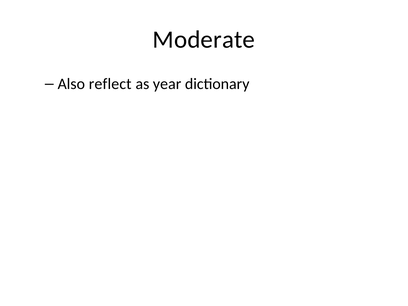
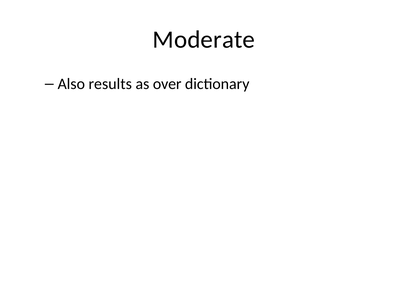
reflect: reflect -> results
year: year -> over
